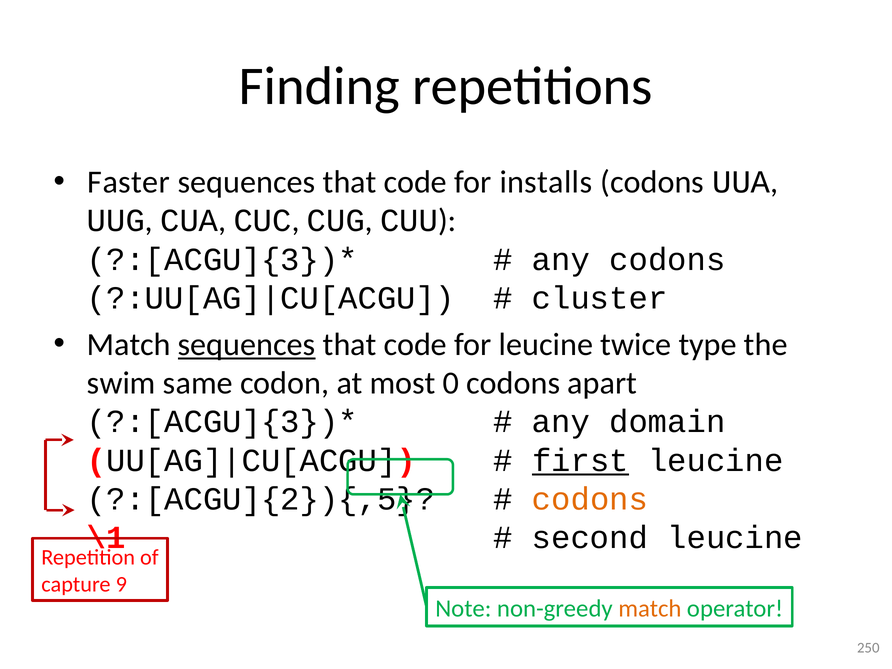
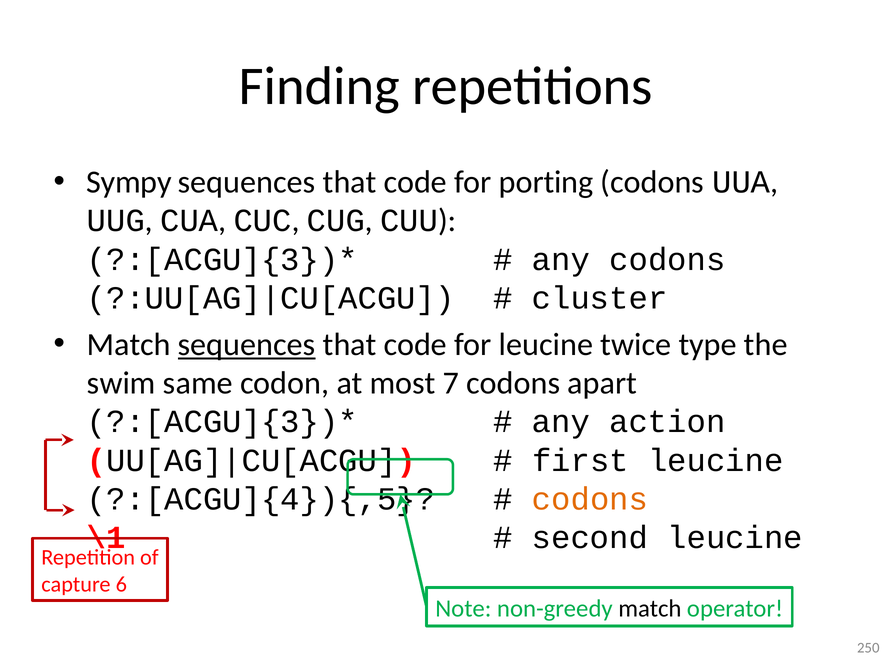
Faster: Faster -> Sympy
installs: installs -> porting
0: 0 -> 7
domain: domain -> action
first underline: present -> none
?:[ACGU]{2}){,5: ?:[ACGU]{2}){,5 -> ?:[ACGU]{4}){,5
9: 9 -> 6
match at (650, 608) colour: orange -> black
